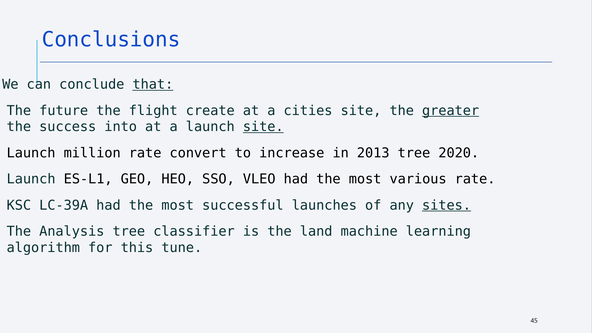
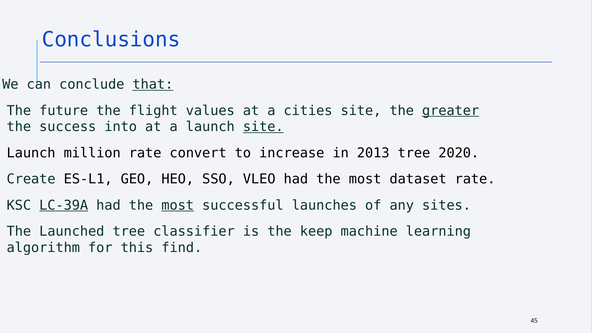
create: create -> values
Launch at (31, 179): Launch -> Create
various: various -> dataset
LC-39A underline: none -> present
most at (178, 205) underline: none -> present
sites underline: present -> none
Analysis: Analysis -> Launched
land: land -> keep
tune: tune -> find
